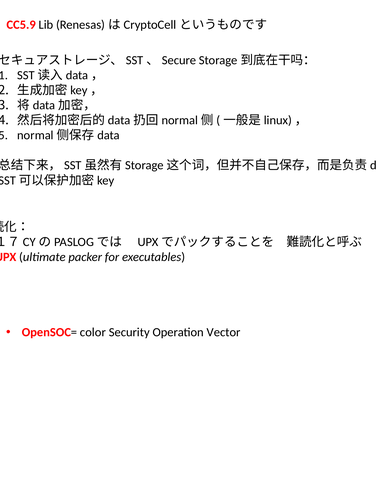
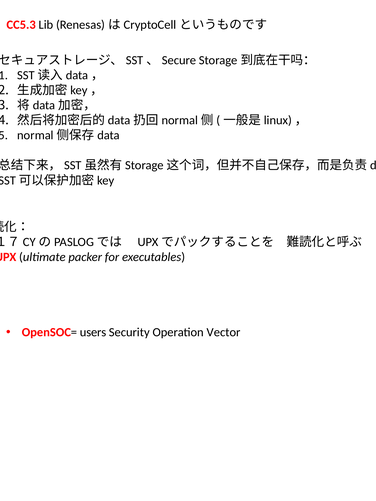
CC5.9: CC5.9 -> CC5.3
color: color -> users
